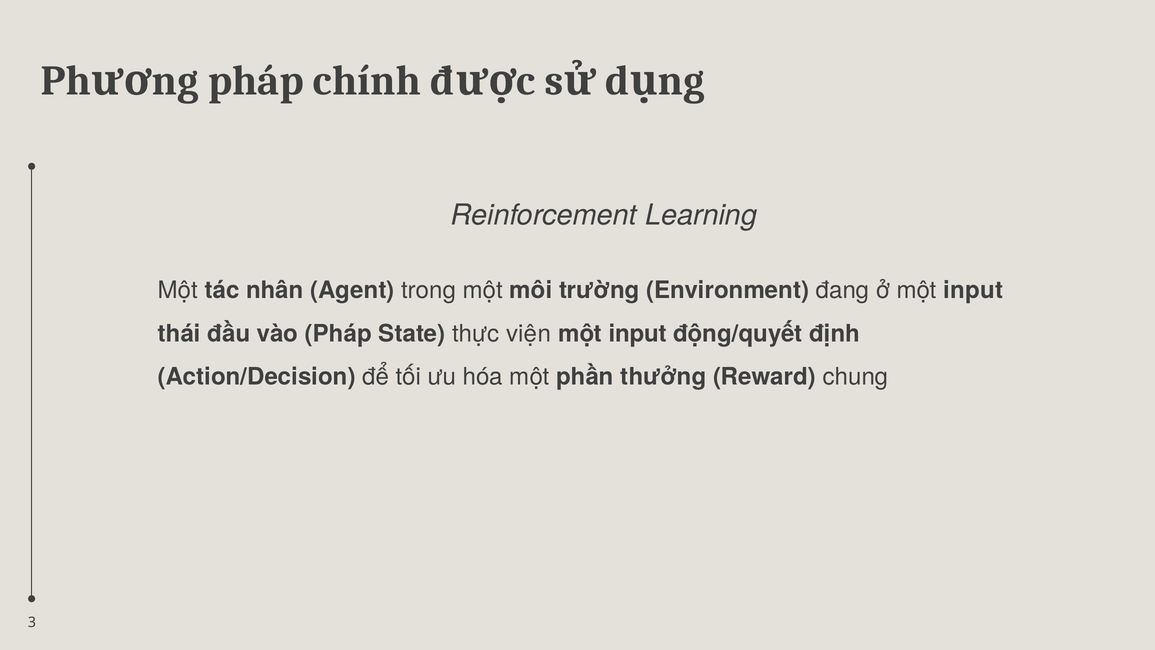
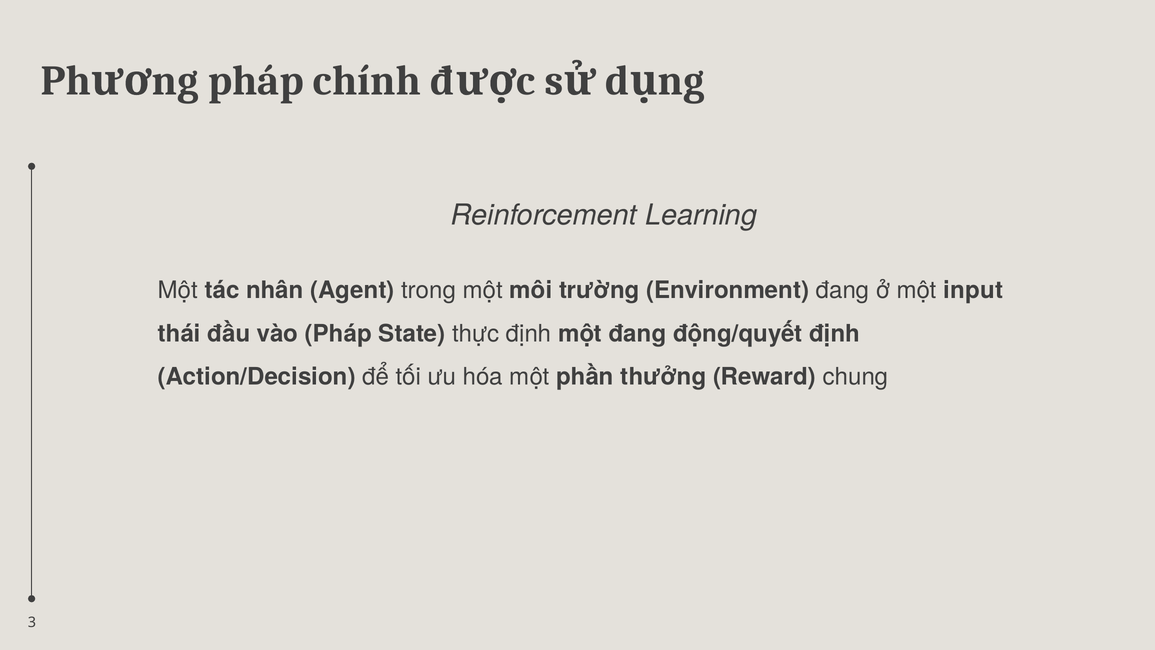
thực viện: viện -> định
input at (638, 333): input -> đang
